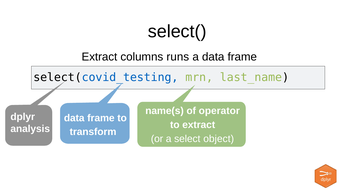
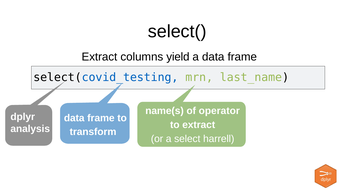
runs: runs -> yield
object: object -> harrell
